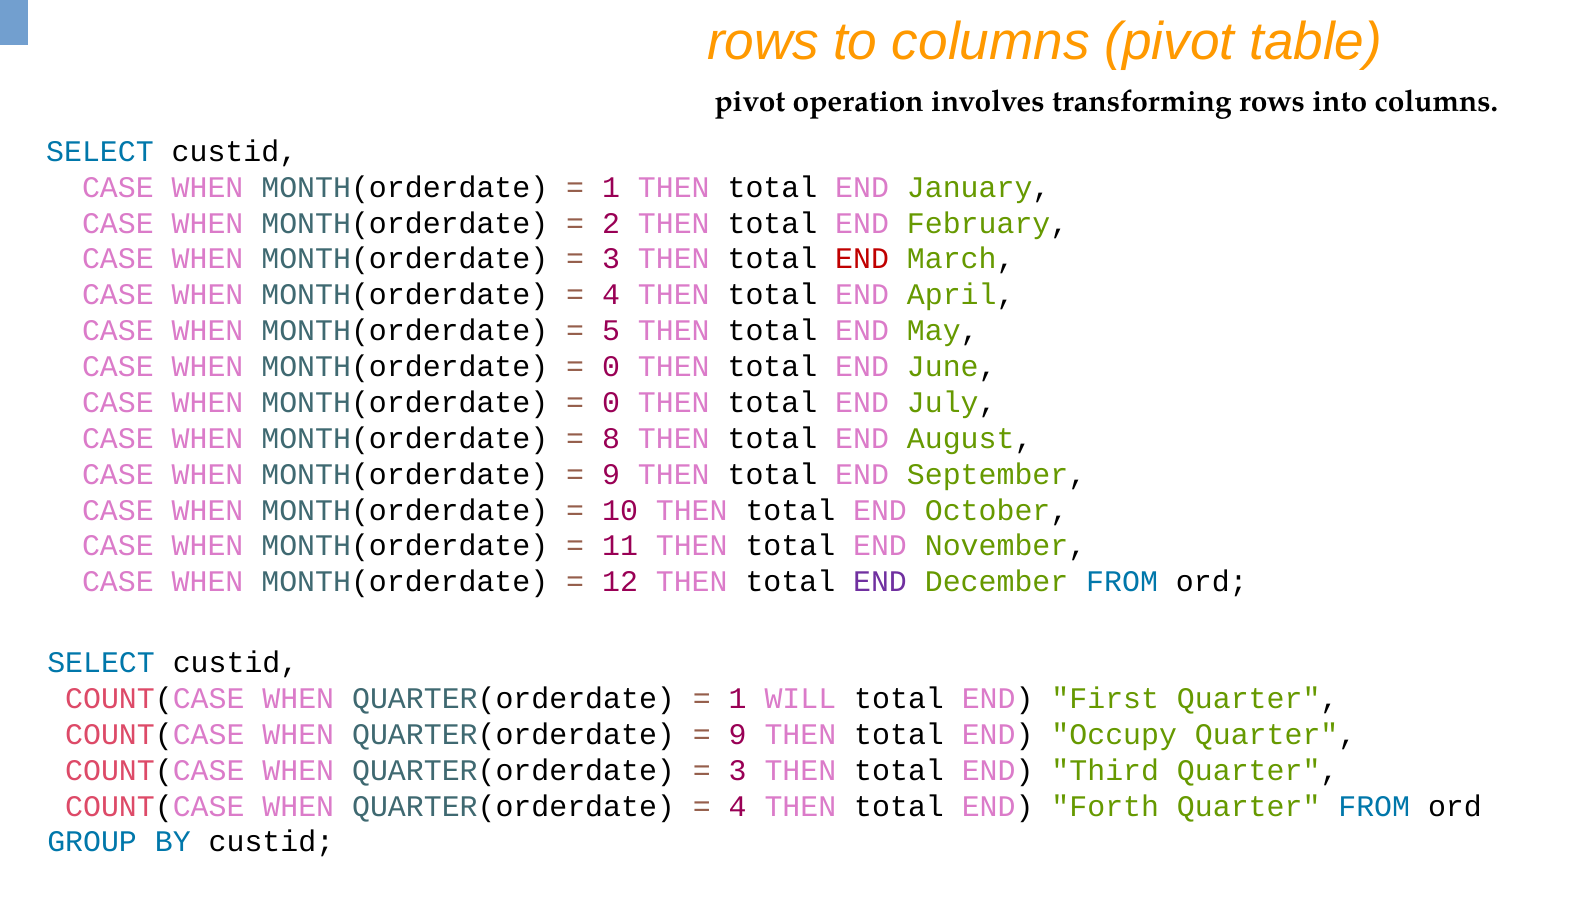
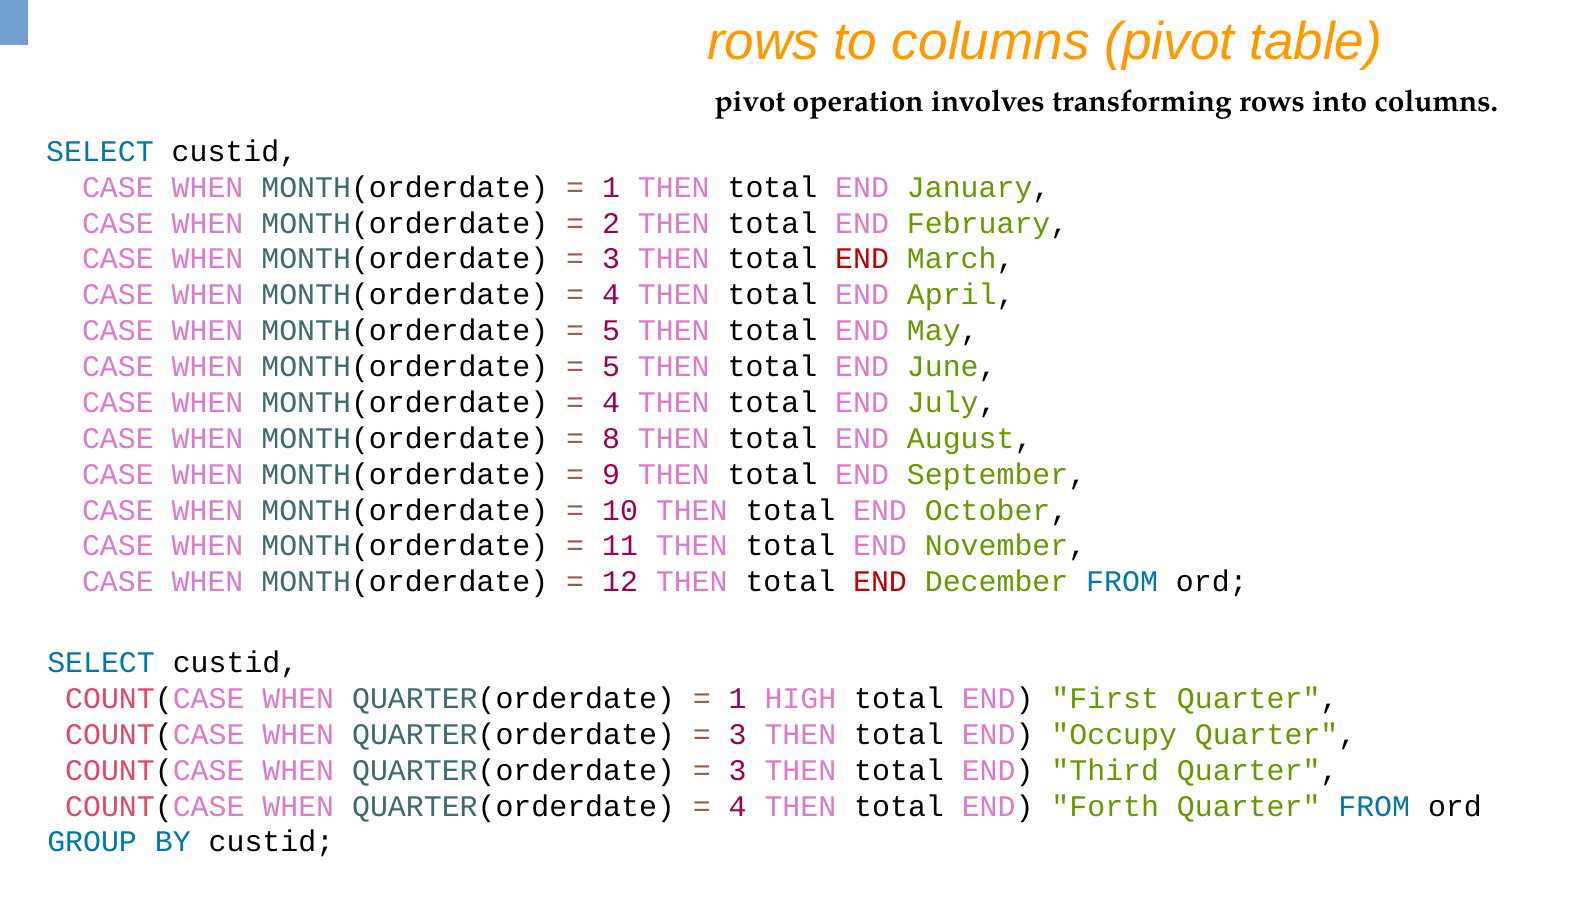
0 at (611, 367): 0 -> 5
0 at (611, 402): 0 -> 4
END at (880, 582) colour: purple -> red
WILL: WILL -> HIGH
9 at (738, 734): 9 -> 3
